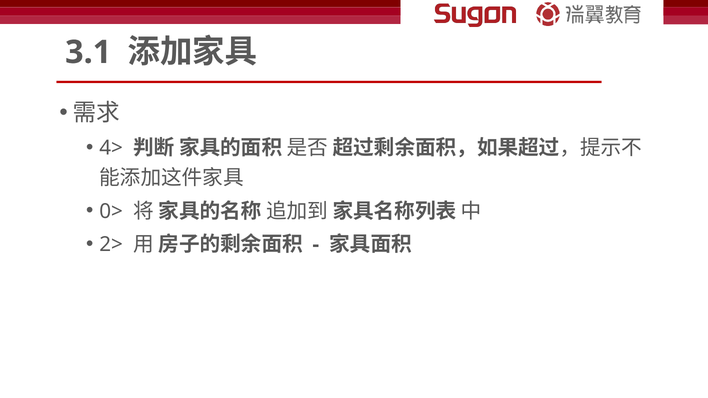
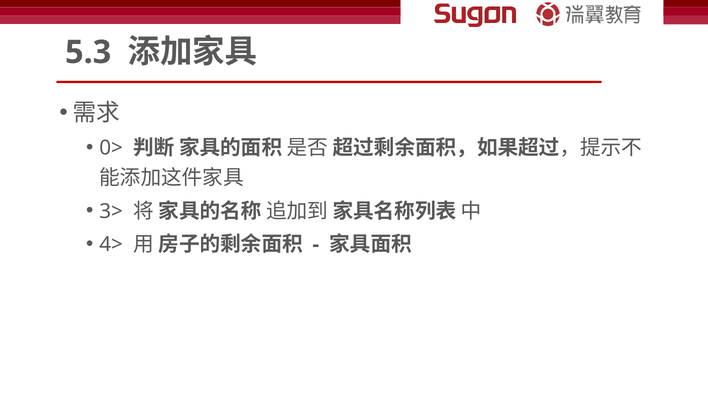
3.1: 3.1 -> 5.3
4>: 4> -> 0>
0>: 0> -> 3>
2>: 2> -> 4>
